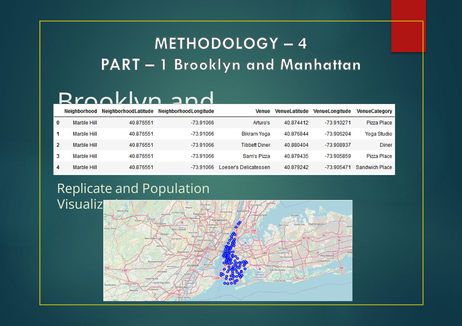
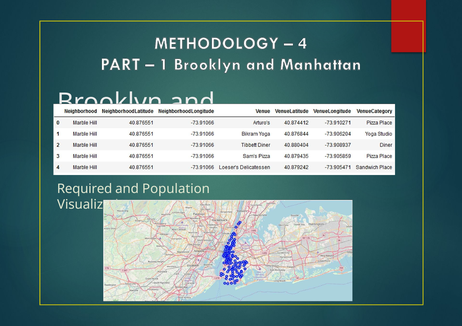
Replicate: Replicate -> Required
